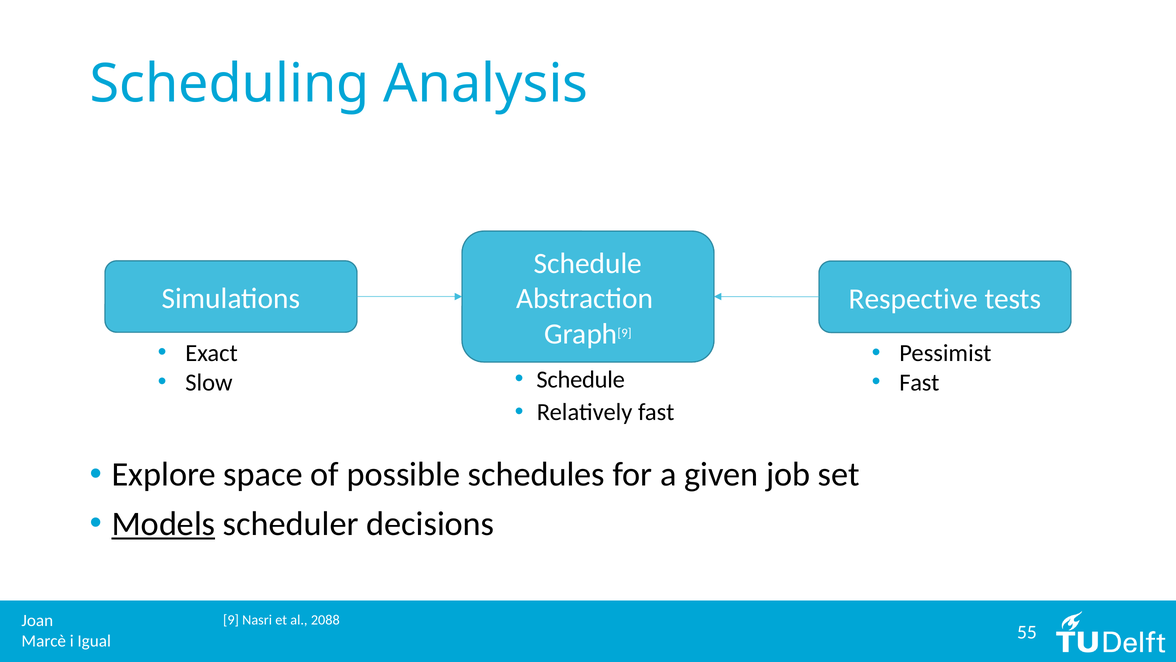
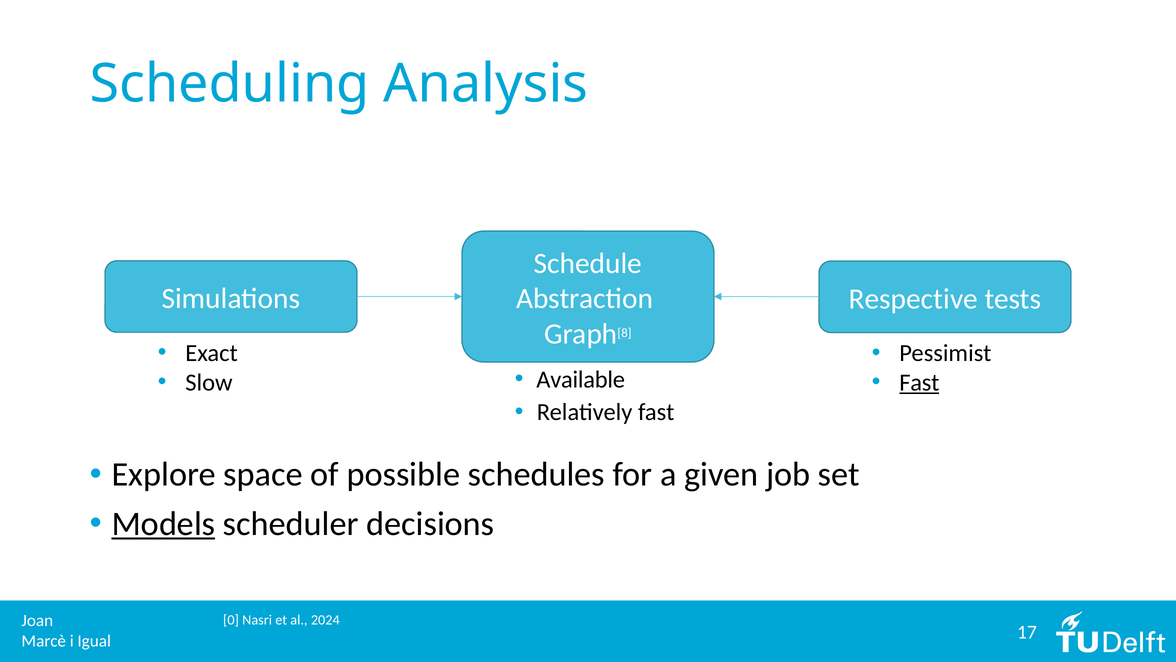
9 at (624, 333): 9 -> 8
Schedule at (581, 379): Schedule -> Available
Fast at (919, 382) underline: none -> present
9 at (231, 619): 9 -> 0
2088: 2088 -> 2024
55: 55 -> 17
